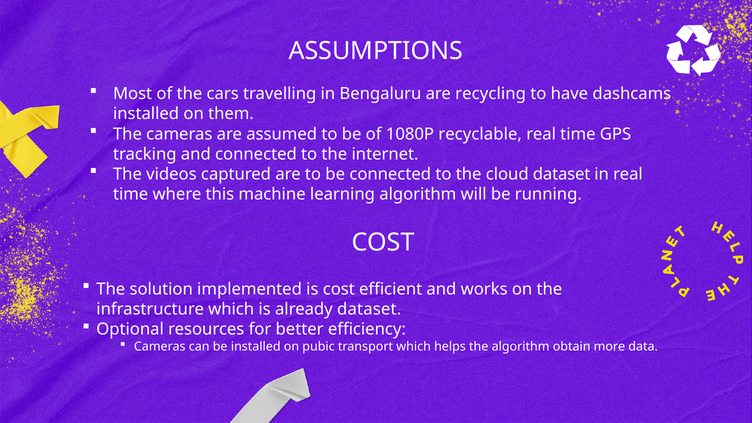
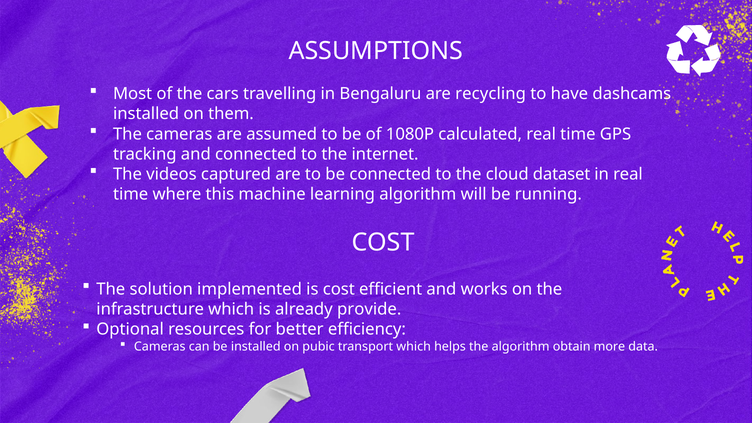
recyclable: recyclable -> calculated
already dataset: dataset -> provide
